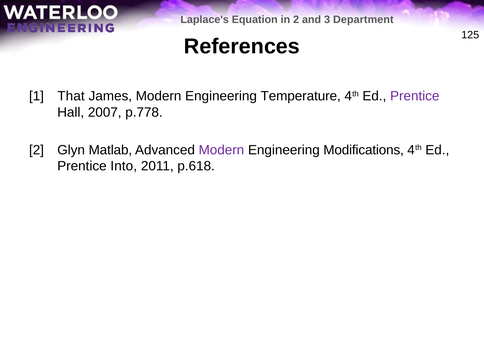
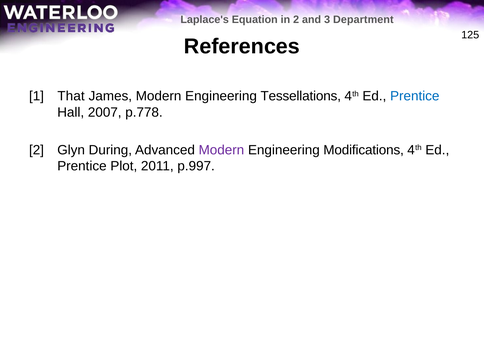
Temperature: Temperature -> Tessellations
Prentice at (415, 96) colour: purple -> blue
Matlab: Matlab -> During
Into: Into -> Plot
p.618: p.618 -> p.997
